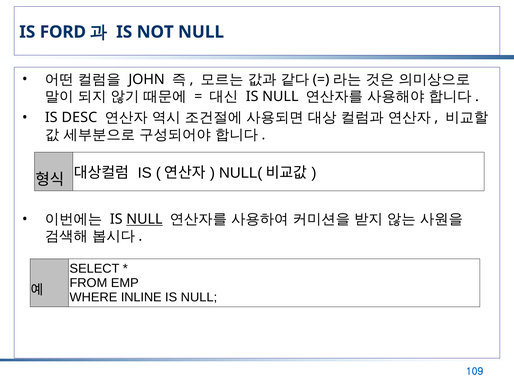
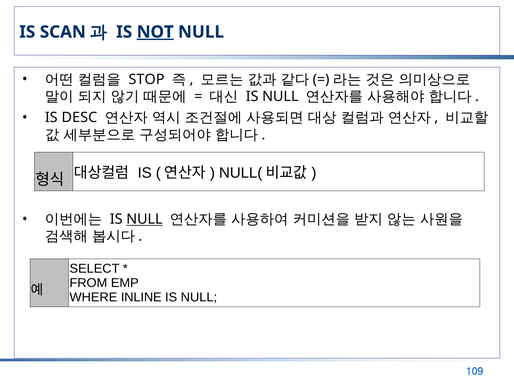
FORD: FORD -> SCAN
NOT underline: none -> present
JOHN: JOHN -> STOP
